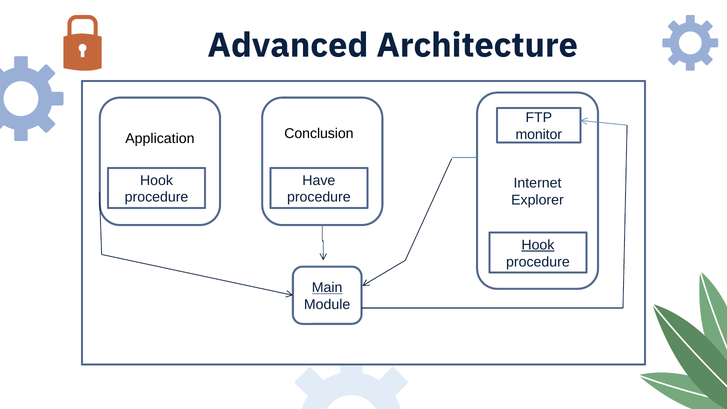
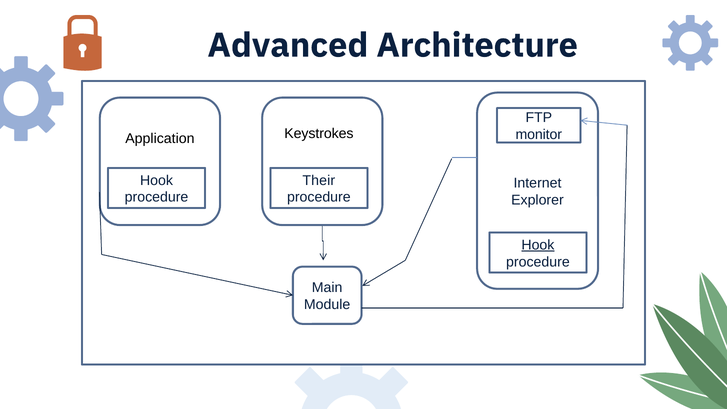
Conclusion: Conclusion -> Keystrokes
Have: Have -> Their
Main underline: present -> none
